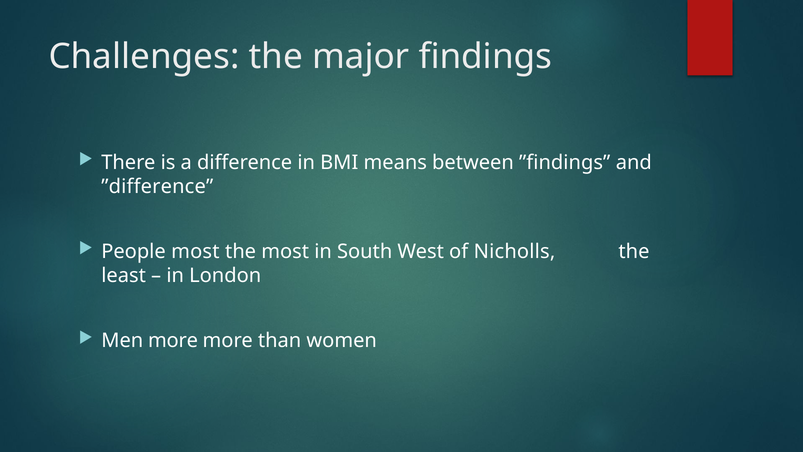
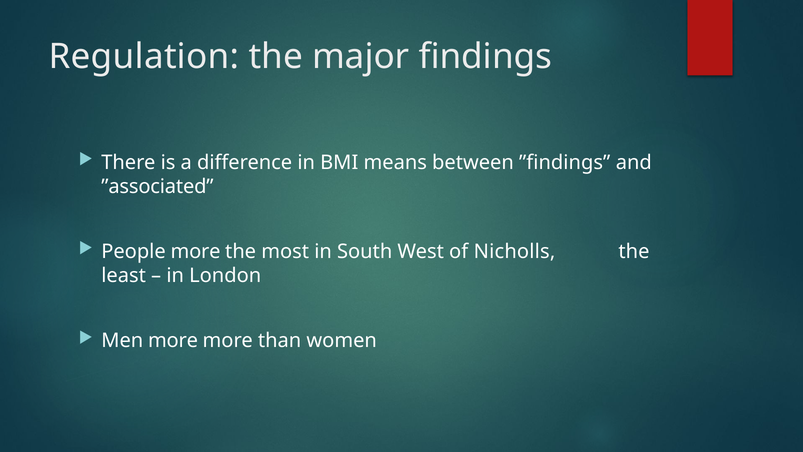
Challenges: Challenges -> Regulation
”difference: ”difference -> ”associated
People most: most -> more
